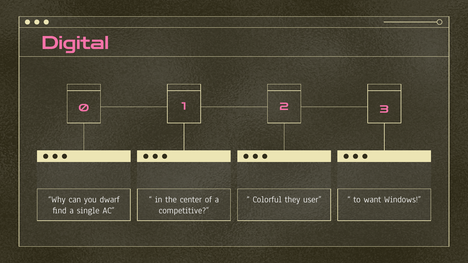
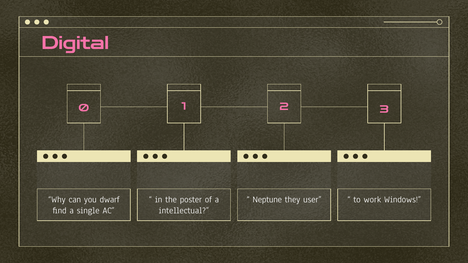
center: center -> poster
Colorful: Colorful -> Neptune
want: want -> work
competitive: competitive -> intellectual
